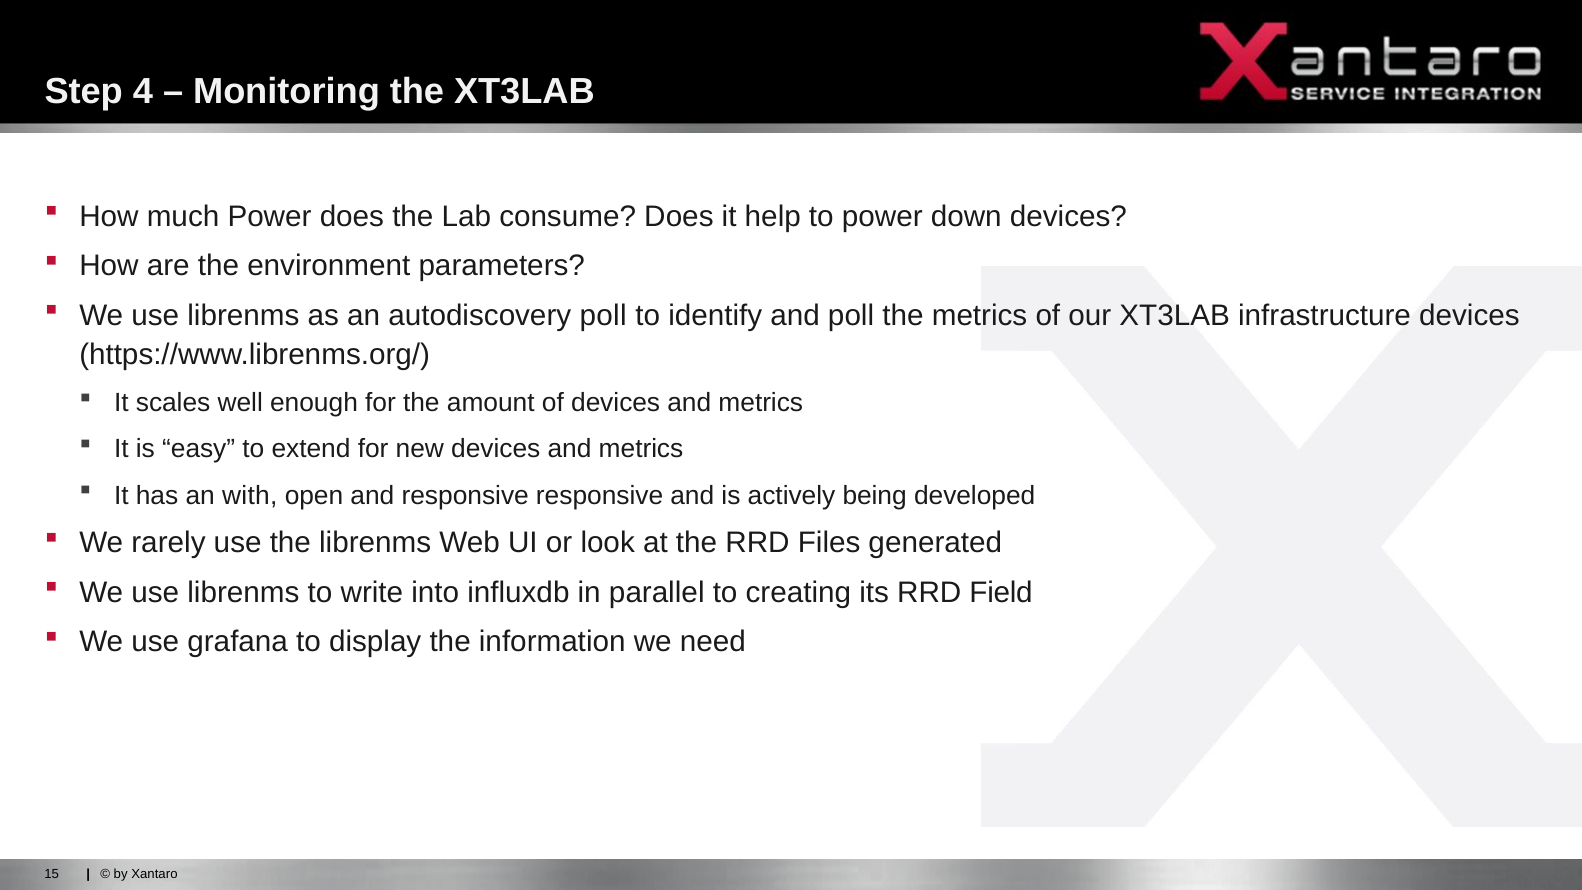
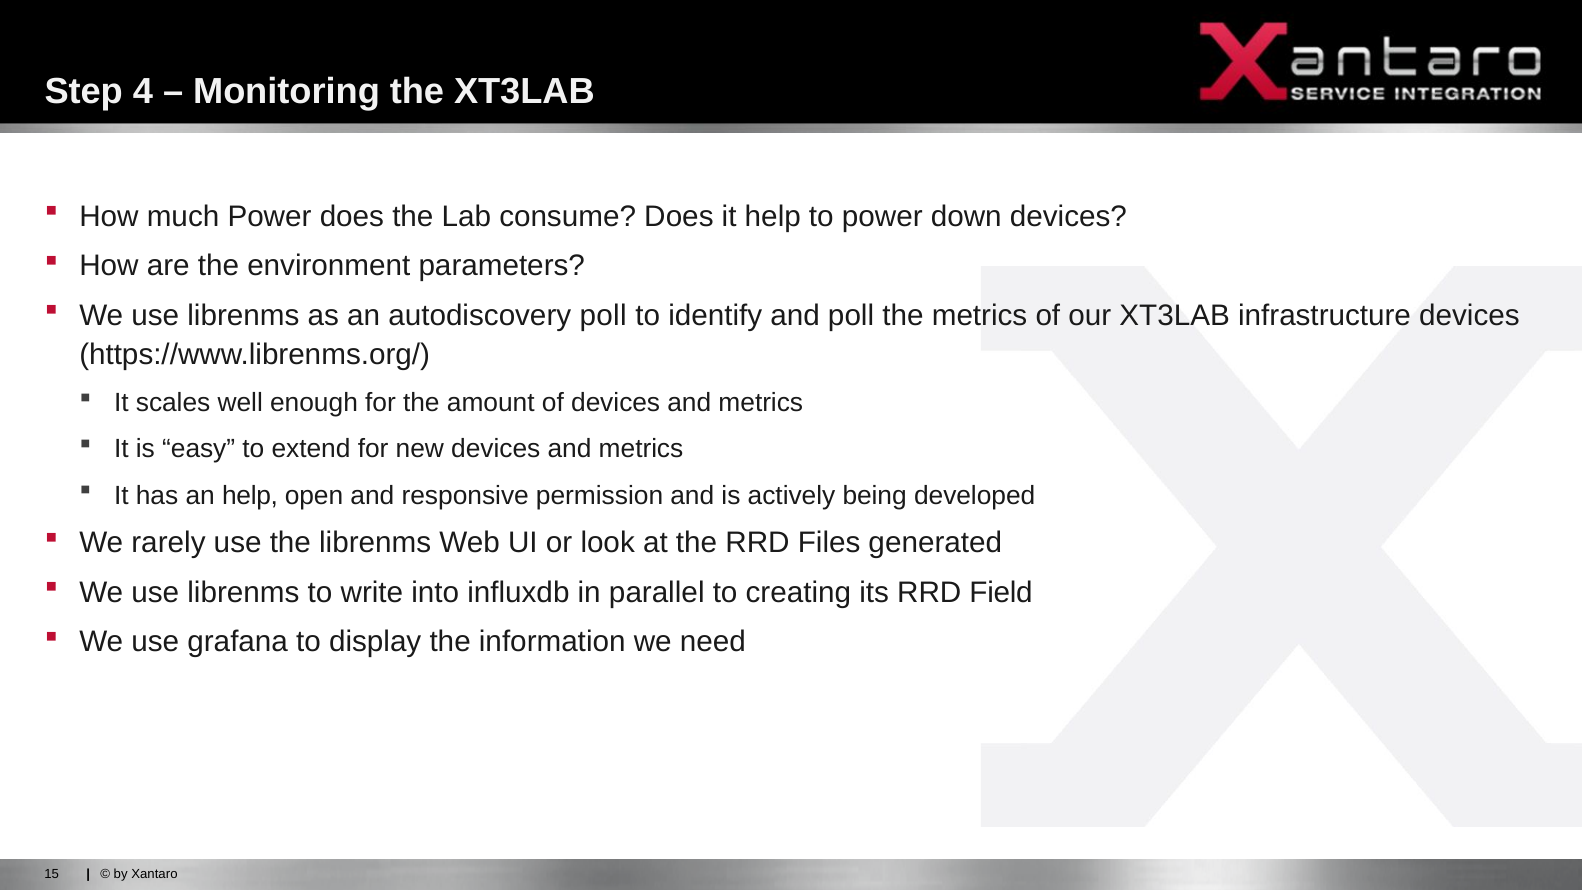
an with: with -> help
responsive responsive: responsive -> permission
